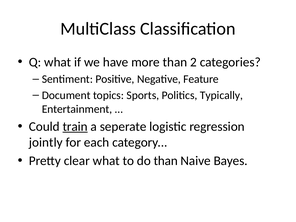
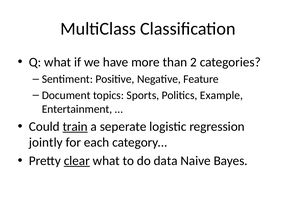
Typically: Typically -> Example
clear underline: none -> present
do than: than -> data
